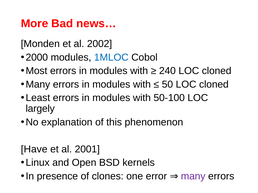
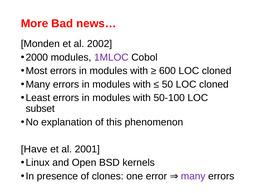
1MLOC colour: blue -> purple
240: 240 -> 600
largely: largely -> subset
